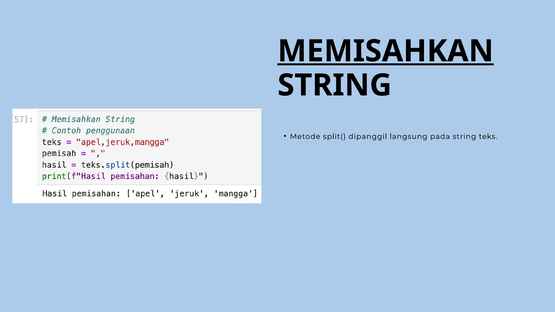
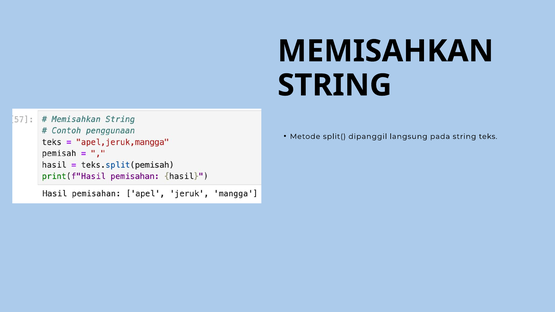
MEMISAHKAN underline: present -> none
